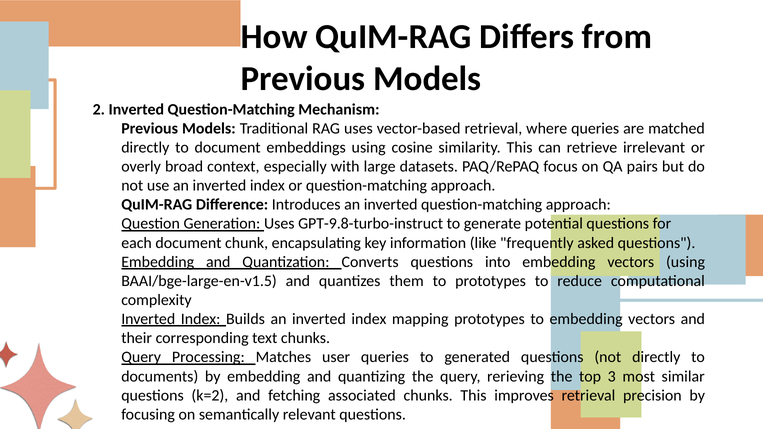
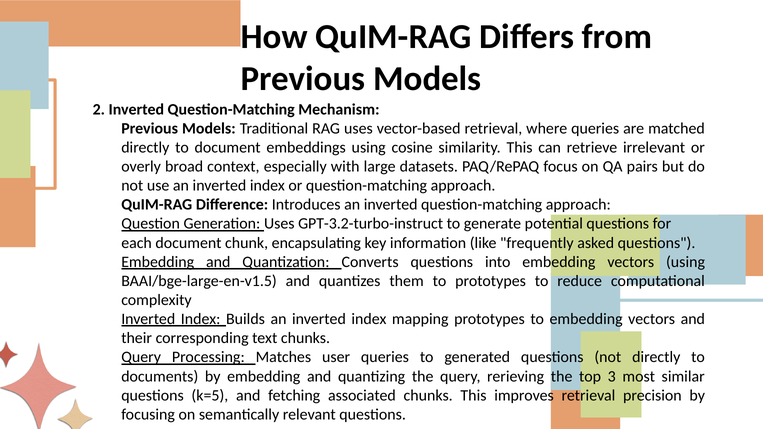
GPT-9.8-turbo-instruct: GPT-9.8-turbo-instruct -> GPT-3.2-turbo-instruct
k=2: k=2 -> k=5
